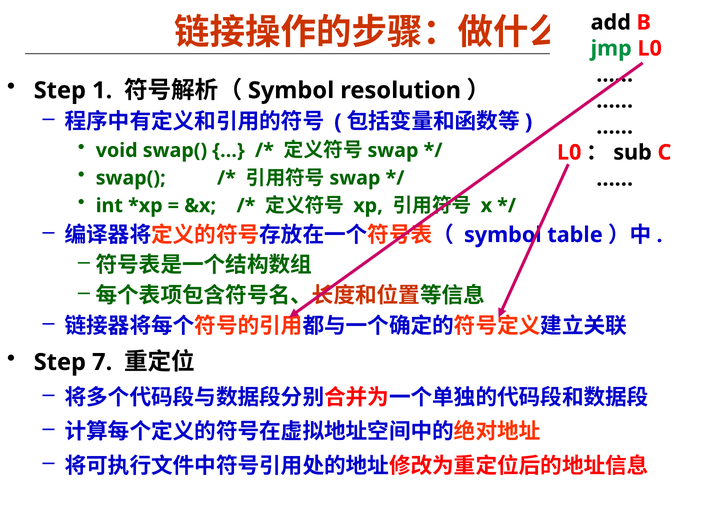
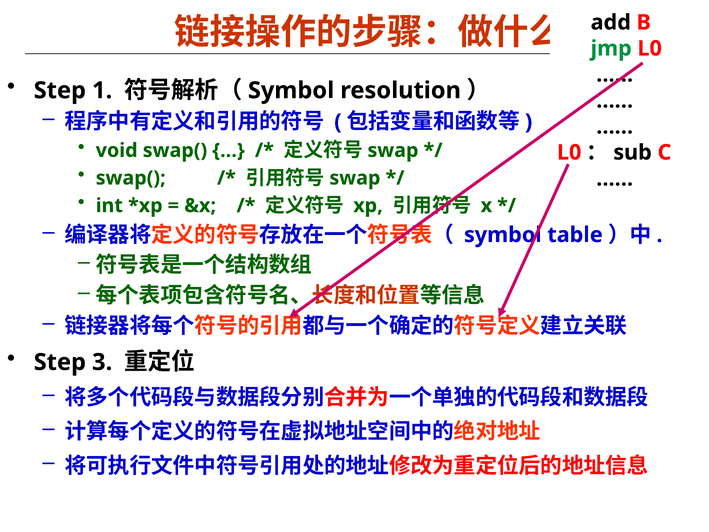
7: 7 -> 3
